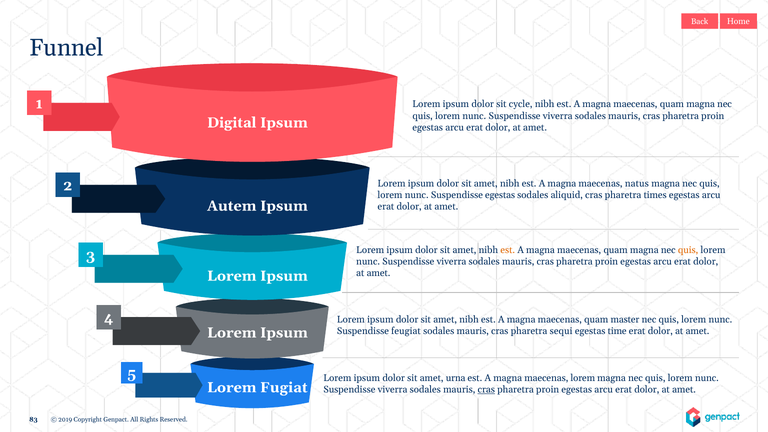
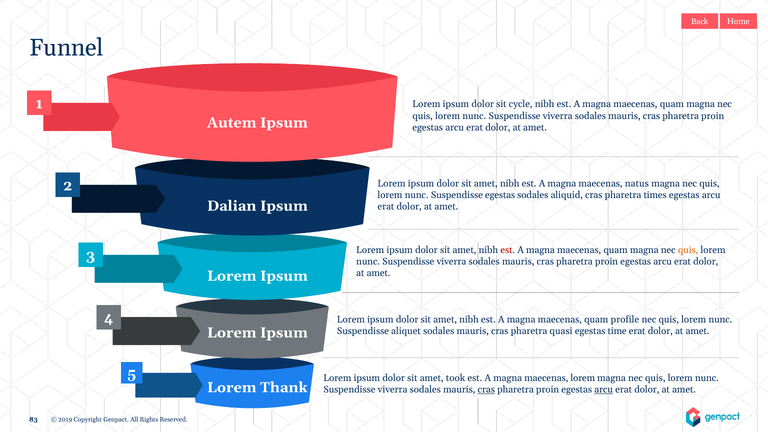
Digital: Digital -> Autem
Autem: Autem -> Dalian
est at (508, 250) colour: orange -> red
master: master -> profile
feugiat: feugiat -> aliquet
sequi: sequi -> quasi
urna: urna -> took
Fugiat: Fugiat -> Thank
arcu at (604, 390) underline: none -> present
